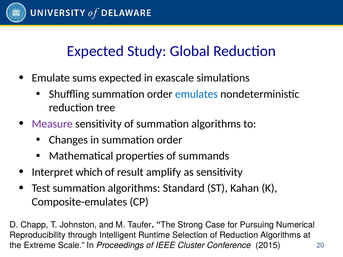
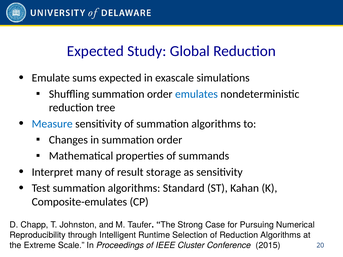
Measure colour: purple -> blue
which: which -> many
amplify: amplify -> storage
